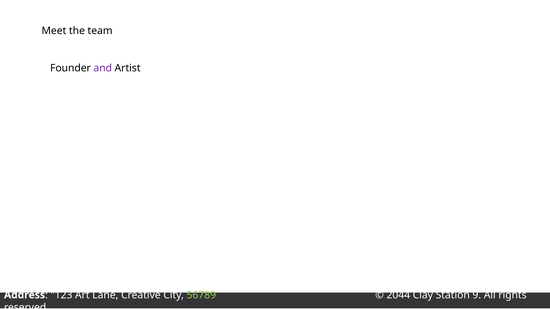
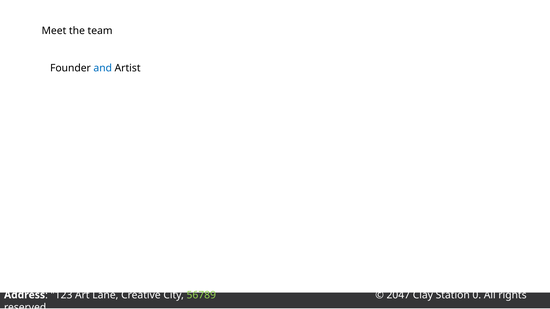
and colour: purple -> blue
2044: 2044 -> 2047
9: 9 -> 0
